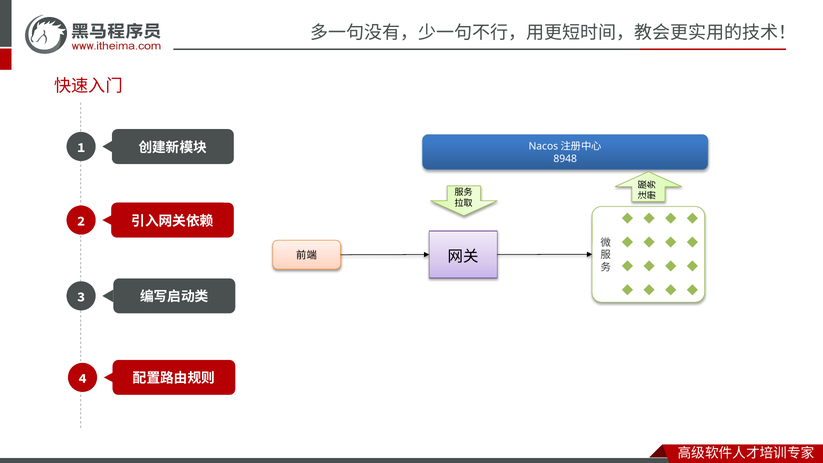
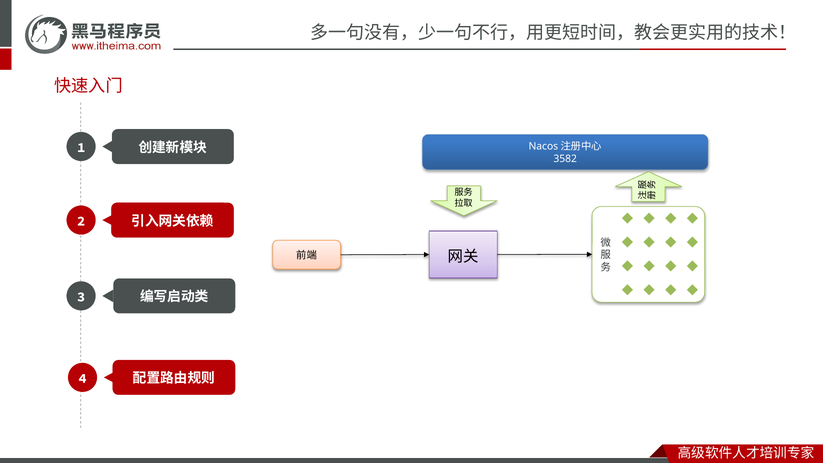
8948: 8948 -> 3582
